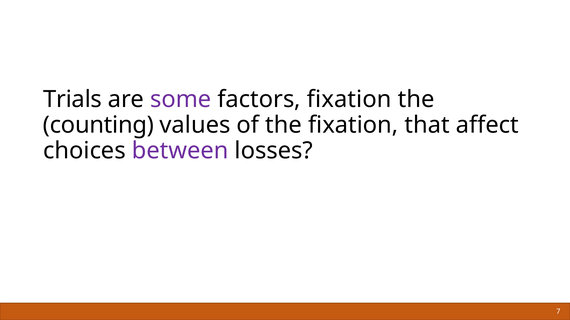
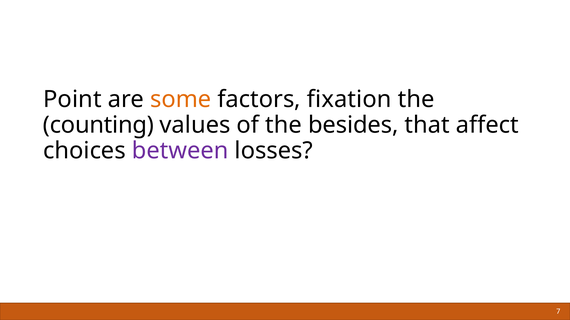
Trials: Trials -> Point
some colour: purple -> orange
the fixation: fixation -> besides
